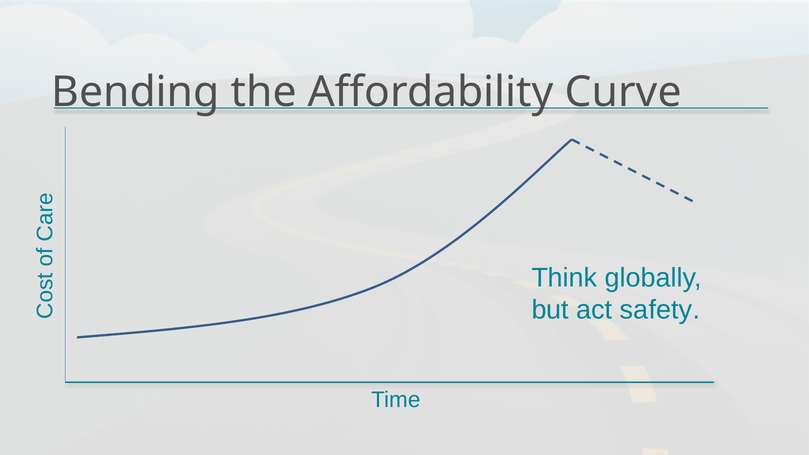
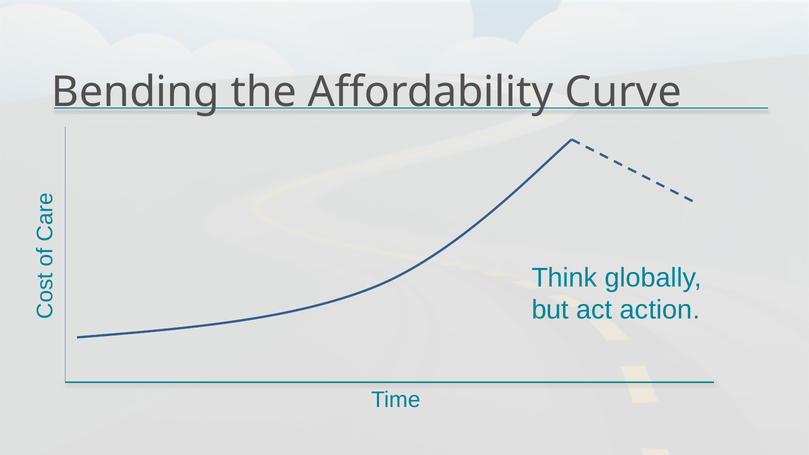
safety: safety -> action
